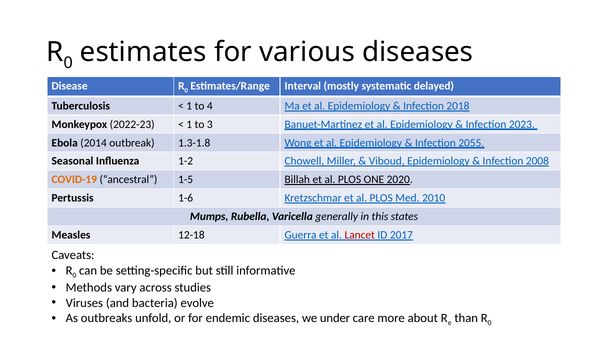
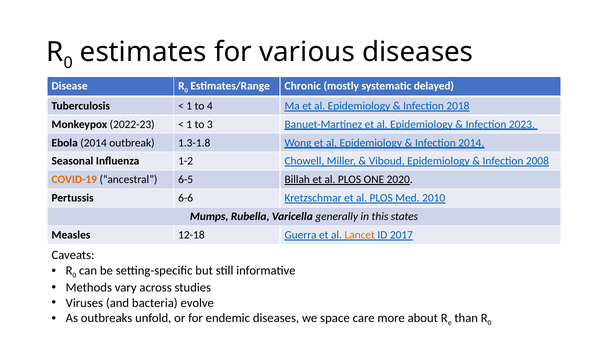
Interval: Interval -> Chronic
Infection 2055: 2055 -> 2014
1-5: 1-5 -> 6-5
1-6: 1-6 -> 6-6
Lancet colour: red -> orange
under: under -> space
